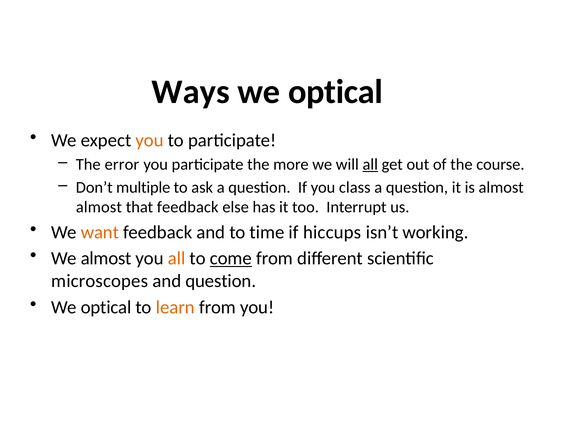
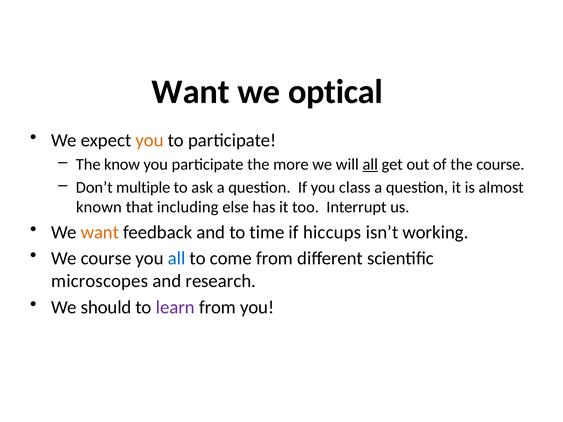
Ways at (191, 92): Ways -> Want
error: error -> know
almost at (99, 207): almost -> known
that feedback: feedback -> including
We almost: almost -> course
all at (177, 259) colour: orange -> blue
come underline: present -> none
and question: question -> research
optical at (106, 307): optical -> should
learn colour: orange -> purple
